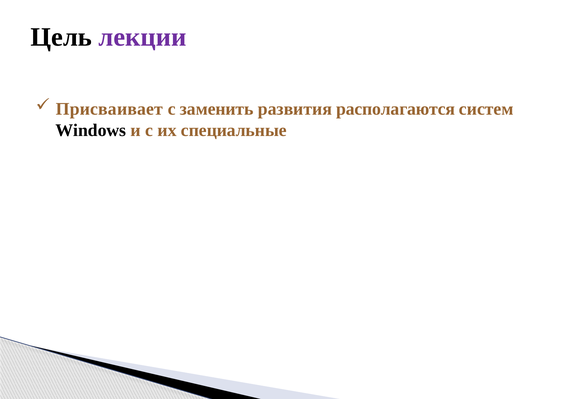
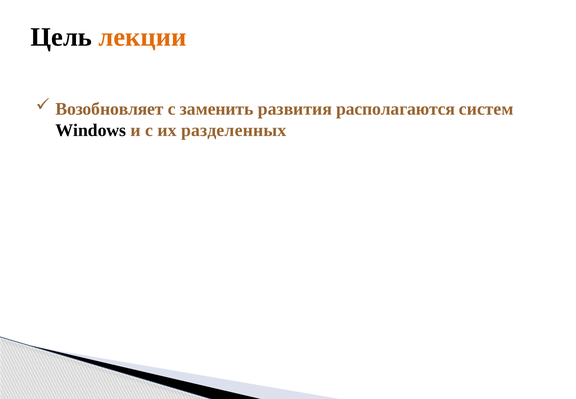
лекции colour: purple -> orange
Присваивает: Присваивает -> Возобновляет
специальные: специальные -> разделенных
